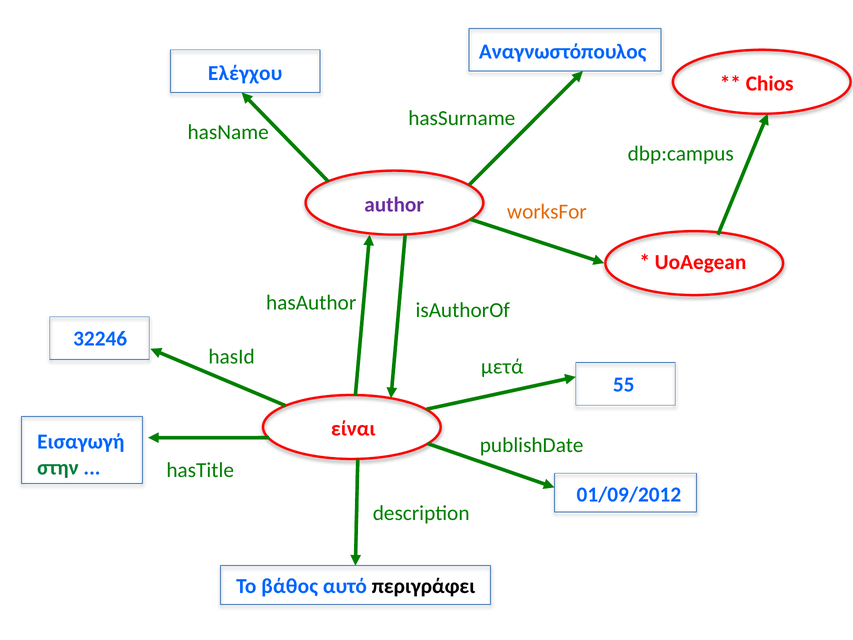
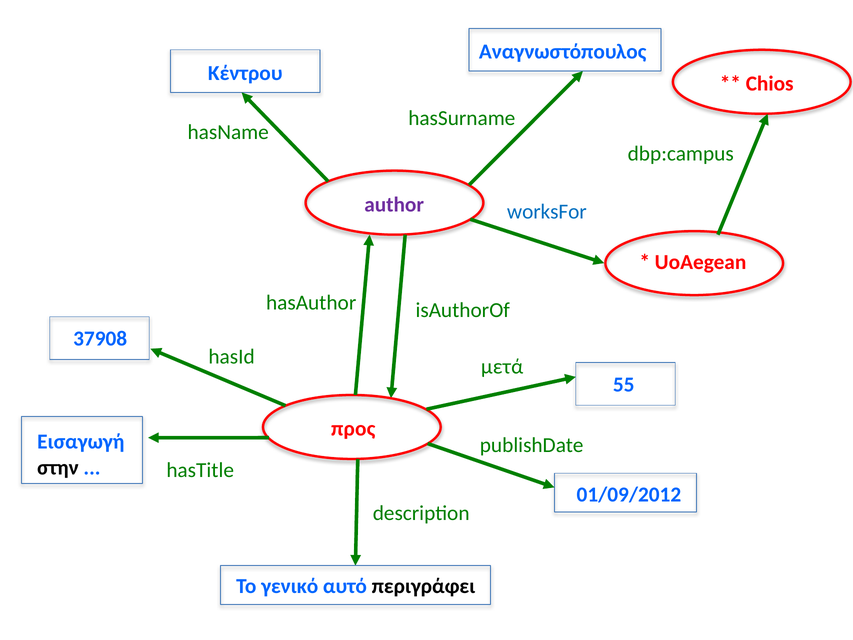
Ελέγχου: Ελέγχου -> Κέντρου
worksFor colour: orange -> blue
32246: 32246 -> 37908
είναι: είναι -> προς
στην colour: green -> black
βάθος: βάθος -> γενικό
